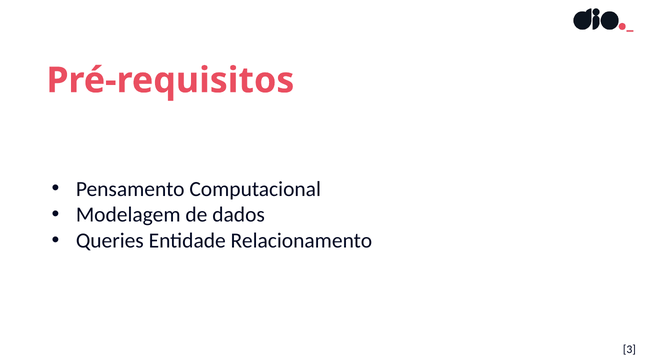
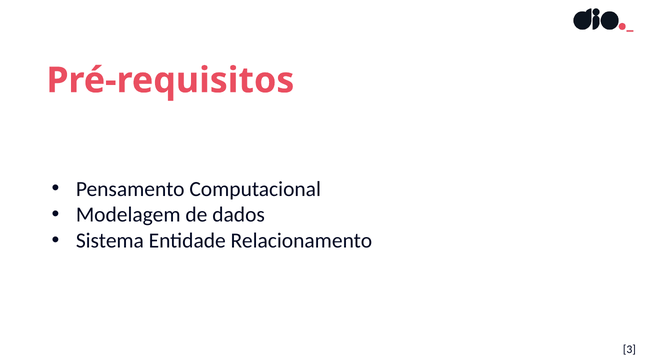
Queries: Queries -> Sistema
